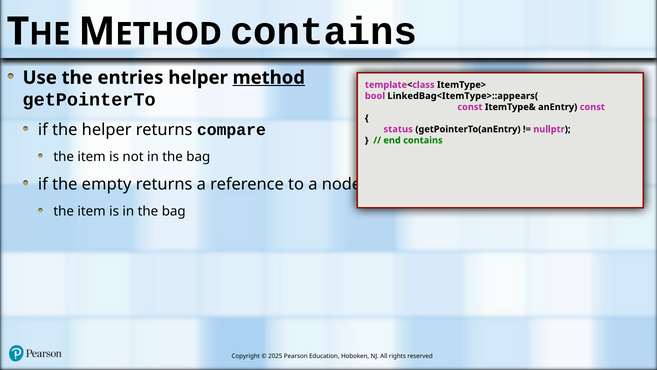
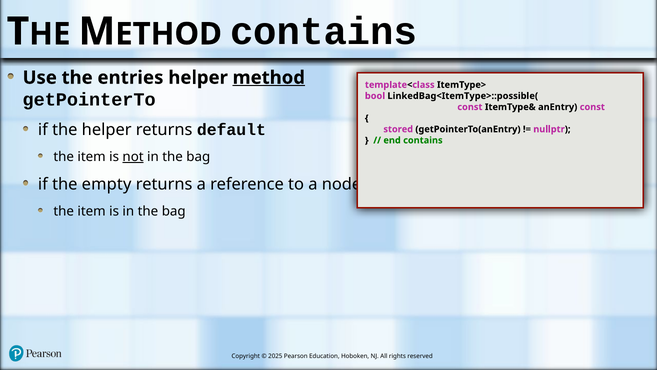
LinkedBag<ItemType>::appears(: LinkedBag<ItemType>::appears( -> LinkedBag<ItemType>::possible(
compare: compare -> default
status: status -> stored
not underline: none -> present
